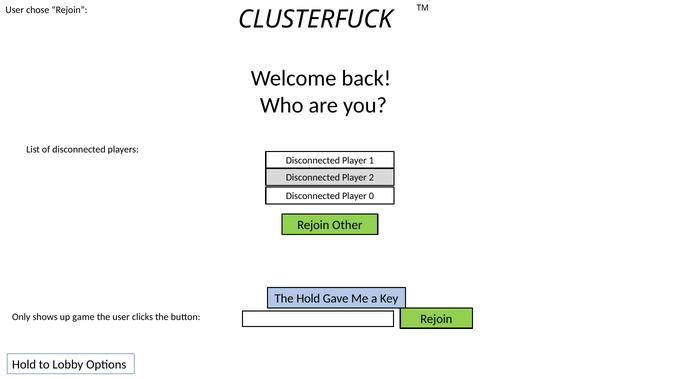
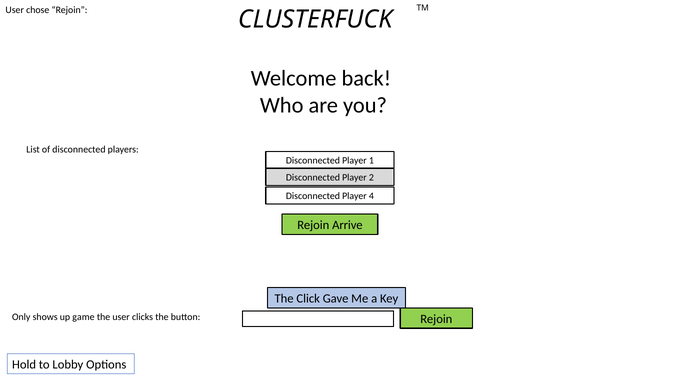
0: 0 -> 4
Other: Other -> Arrive
The Hold: Hold -> Click
